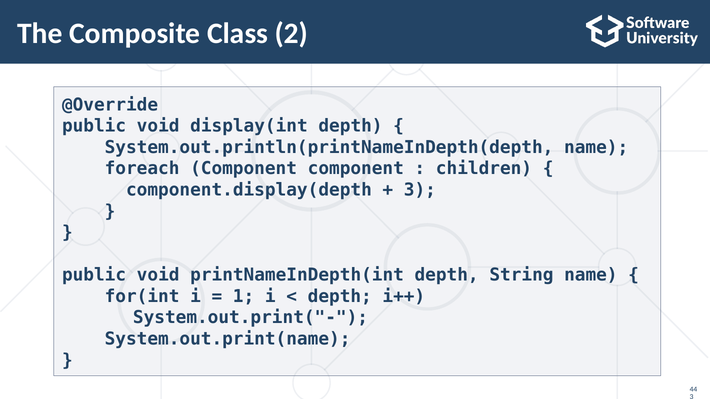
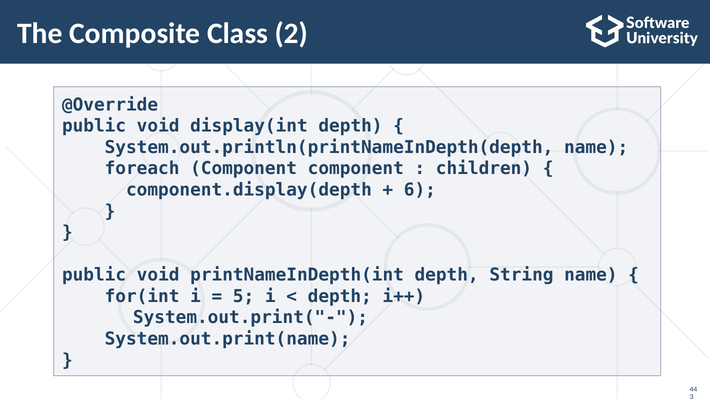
3 at (420, 190): 3 -> 6
1: 1 -> 5
